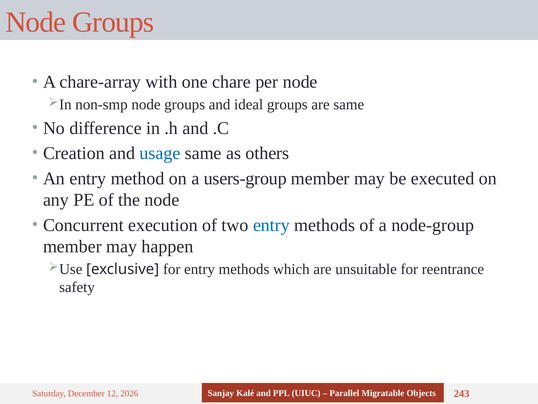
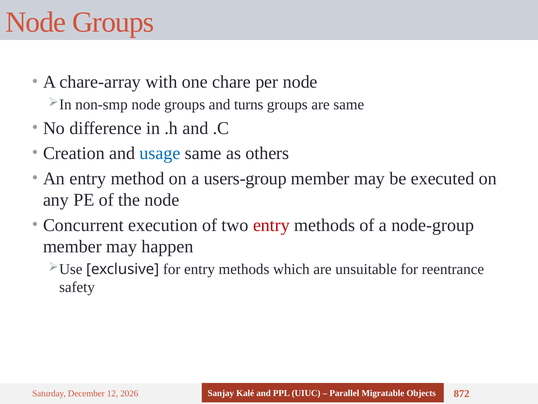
ideal: ideal -> turns
entry at (271, 225) colour: blue -> red
243: 243 -> 872
